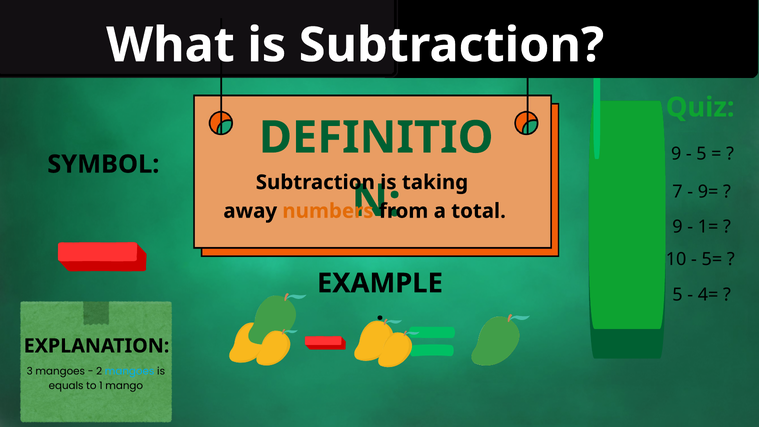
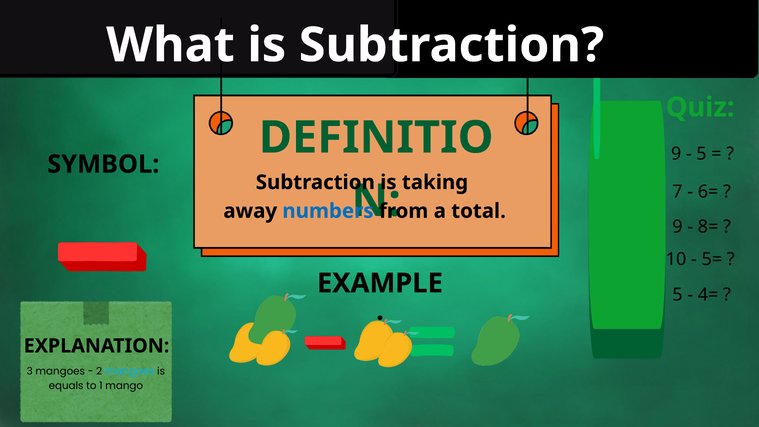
9=: 9= -> 6=
numbers colour: orange -> blue
1=: 1= -> 8=
